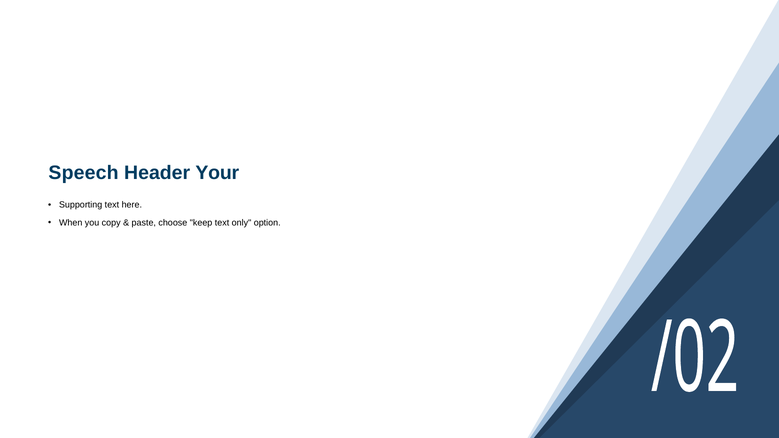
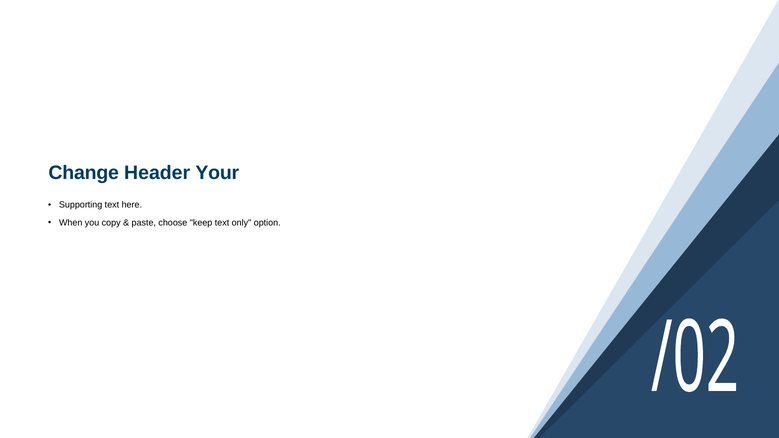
Speech: Speech -> Change
